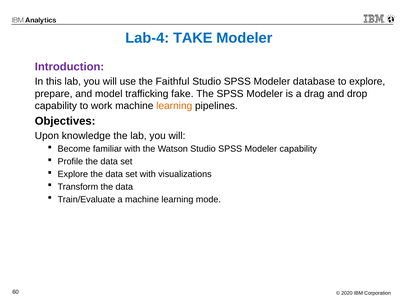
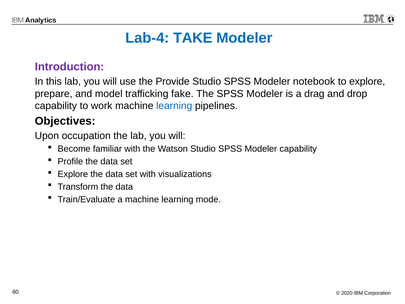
Faithful: Faithful -> Provide
database: database -> notebook
learning at (174, 106) colour: orange -> blue
knowledge: knowledge -> occupation
